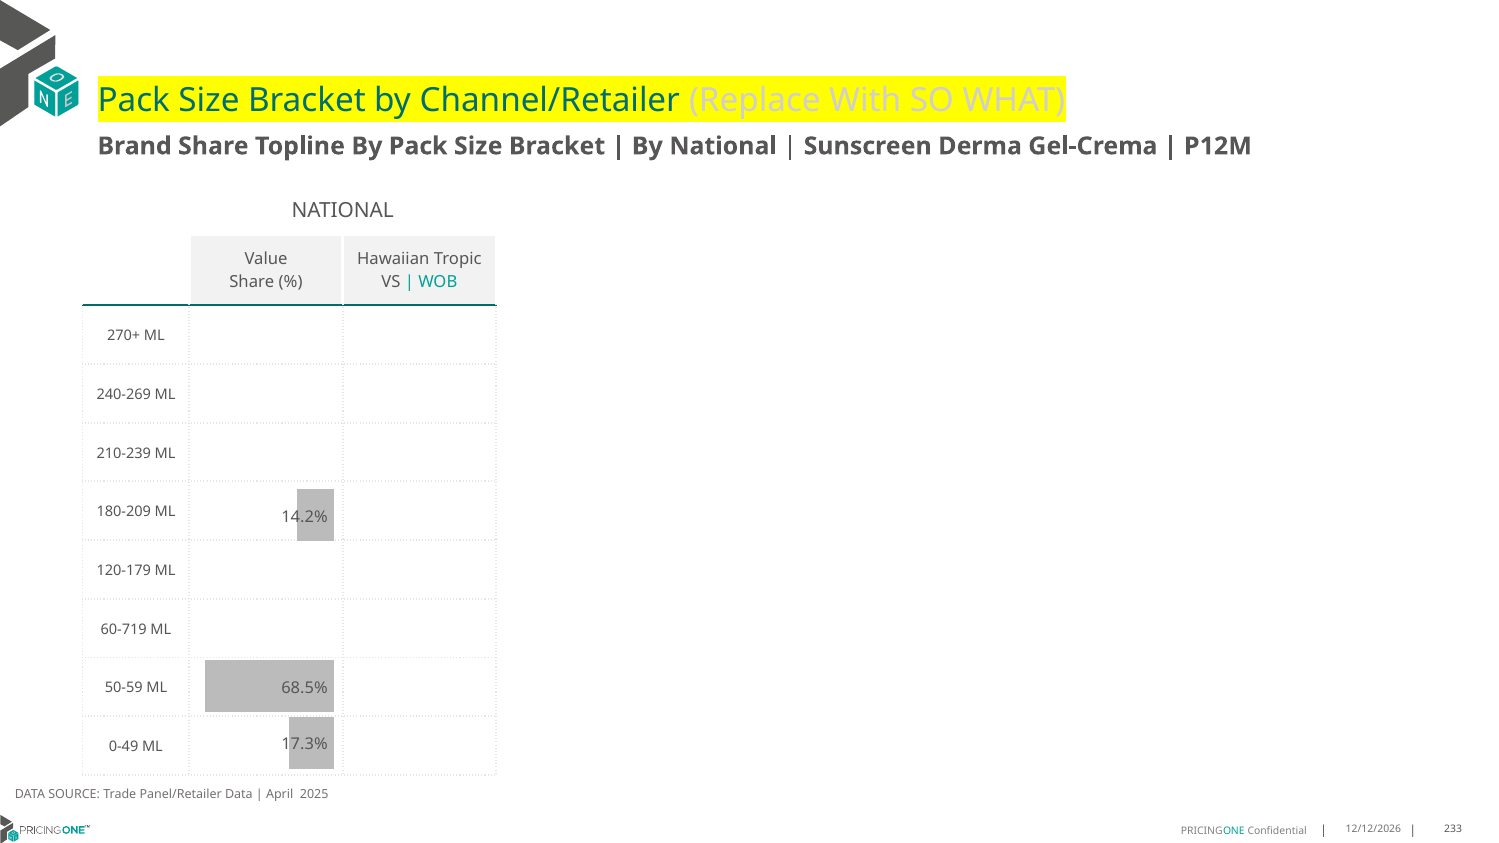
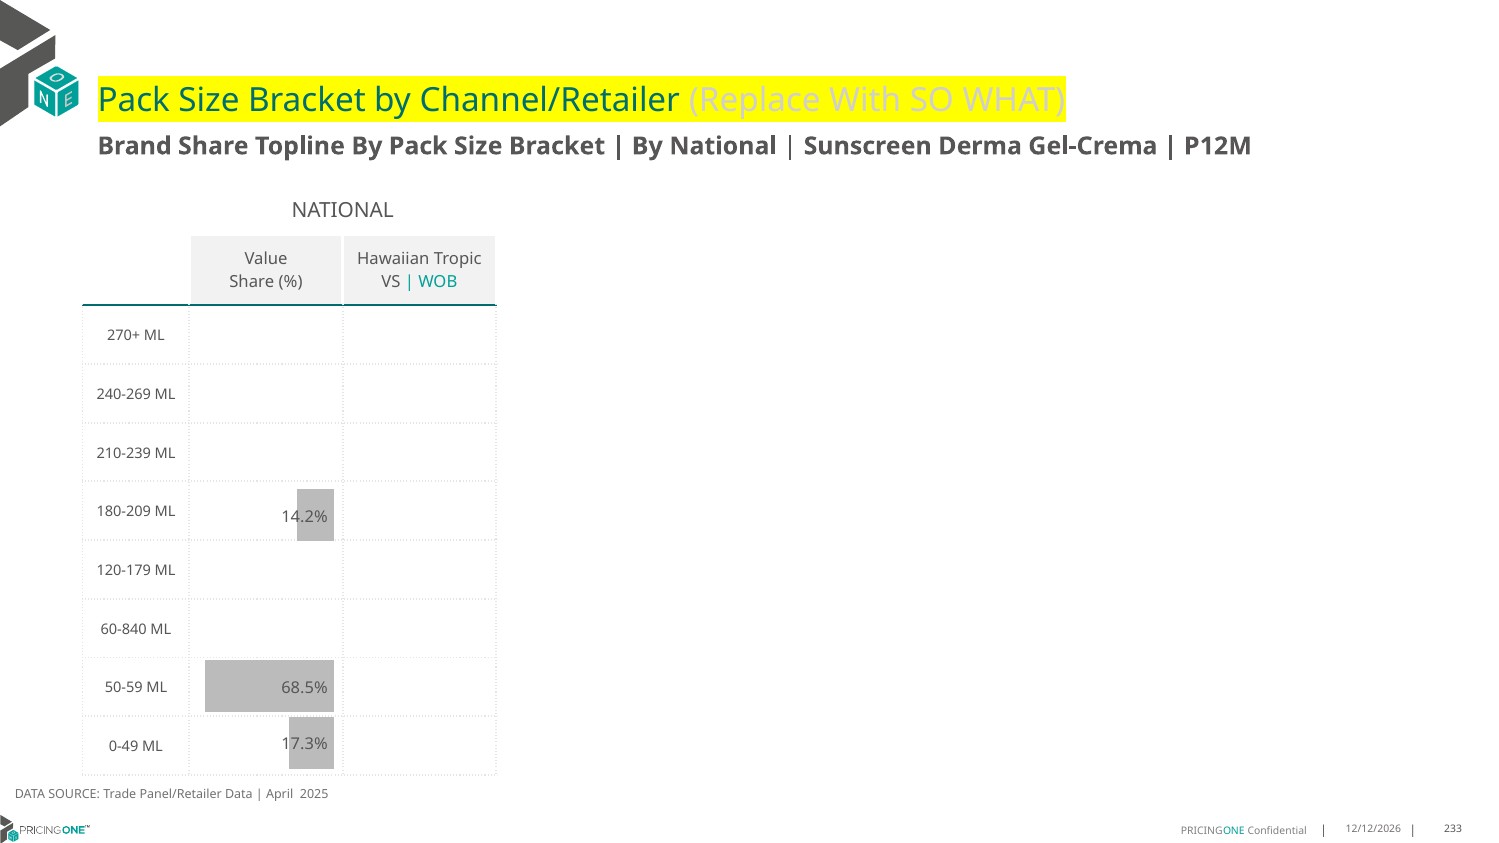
60-719: 60-719 -> 60-840
